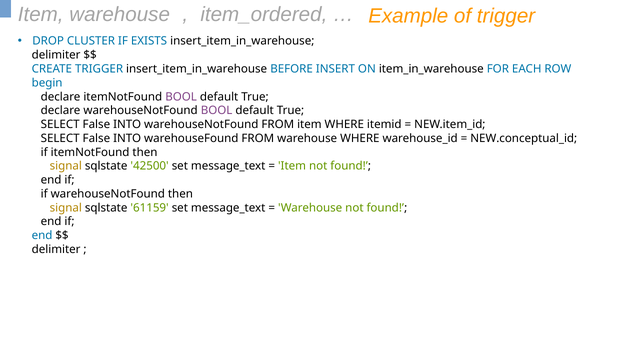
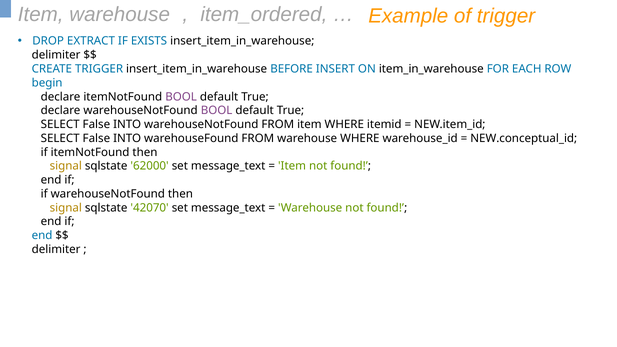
CLUSTER: CLUSTER -> EXTRACT
42500: 42500 -> 62000
61159: 61159 -> 42070
